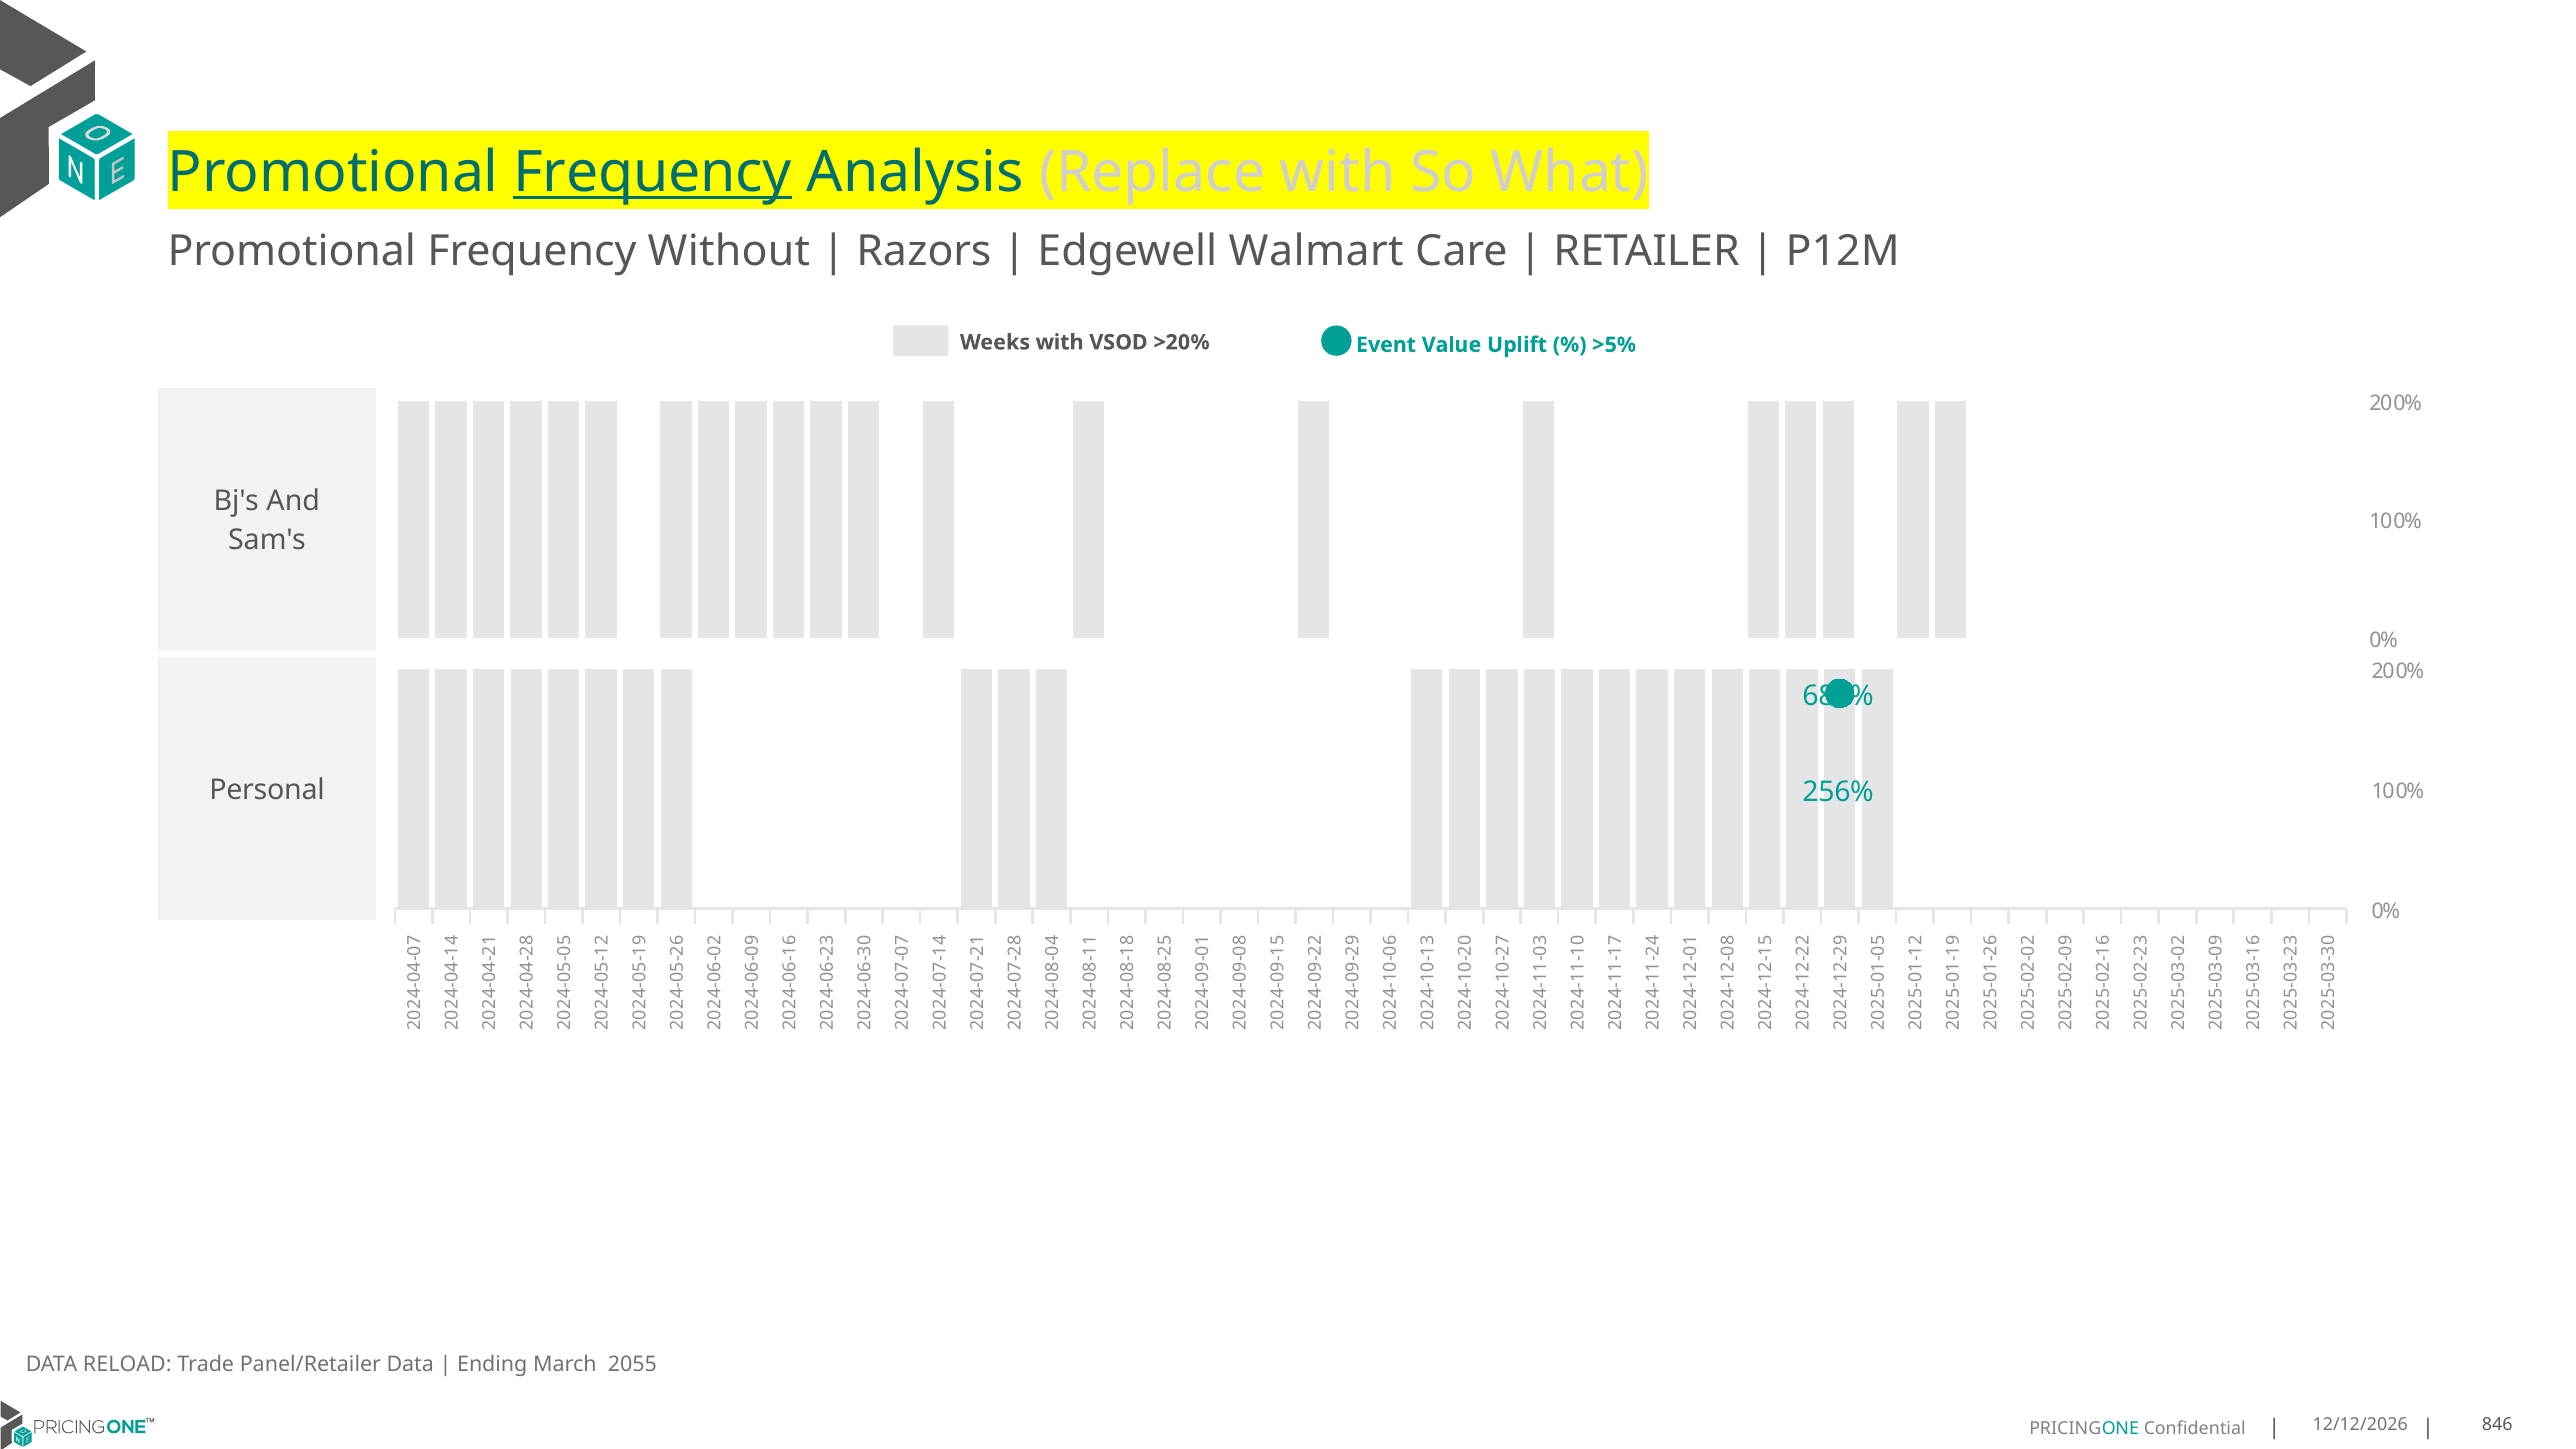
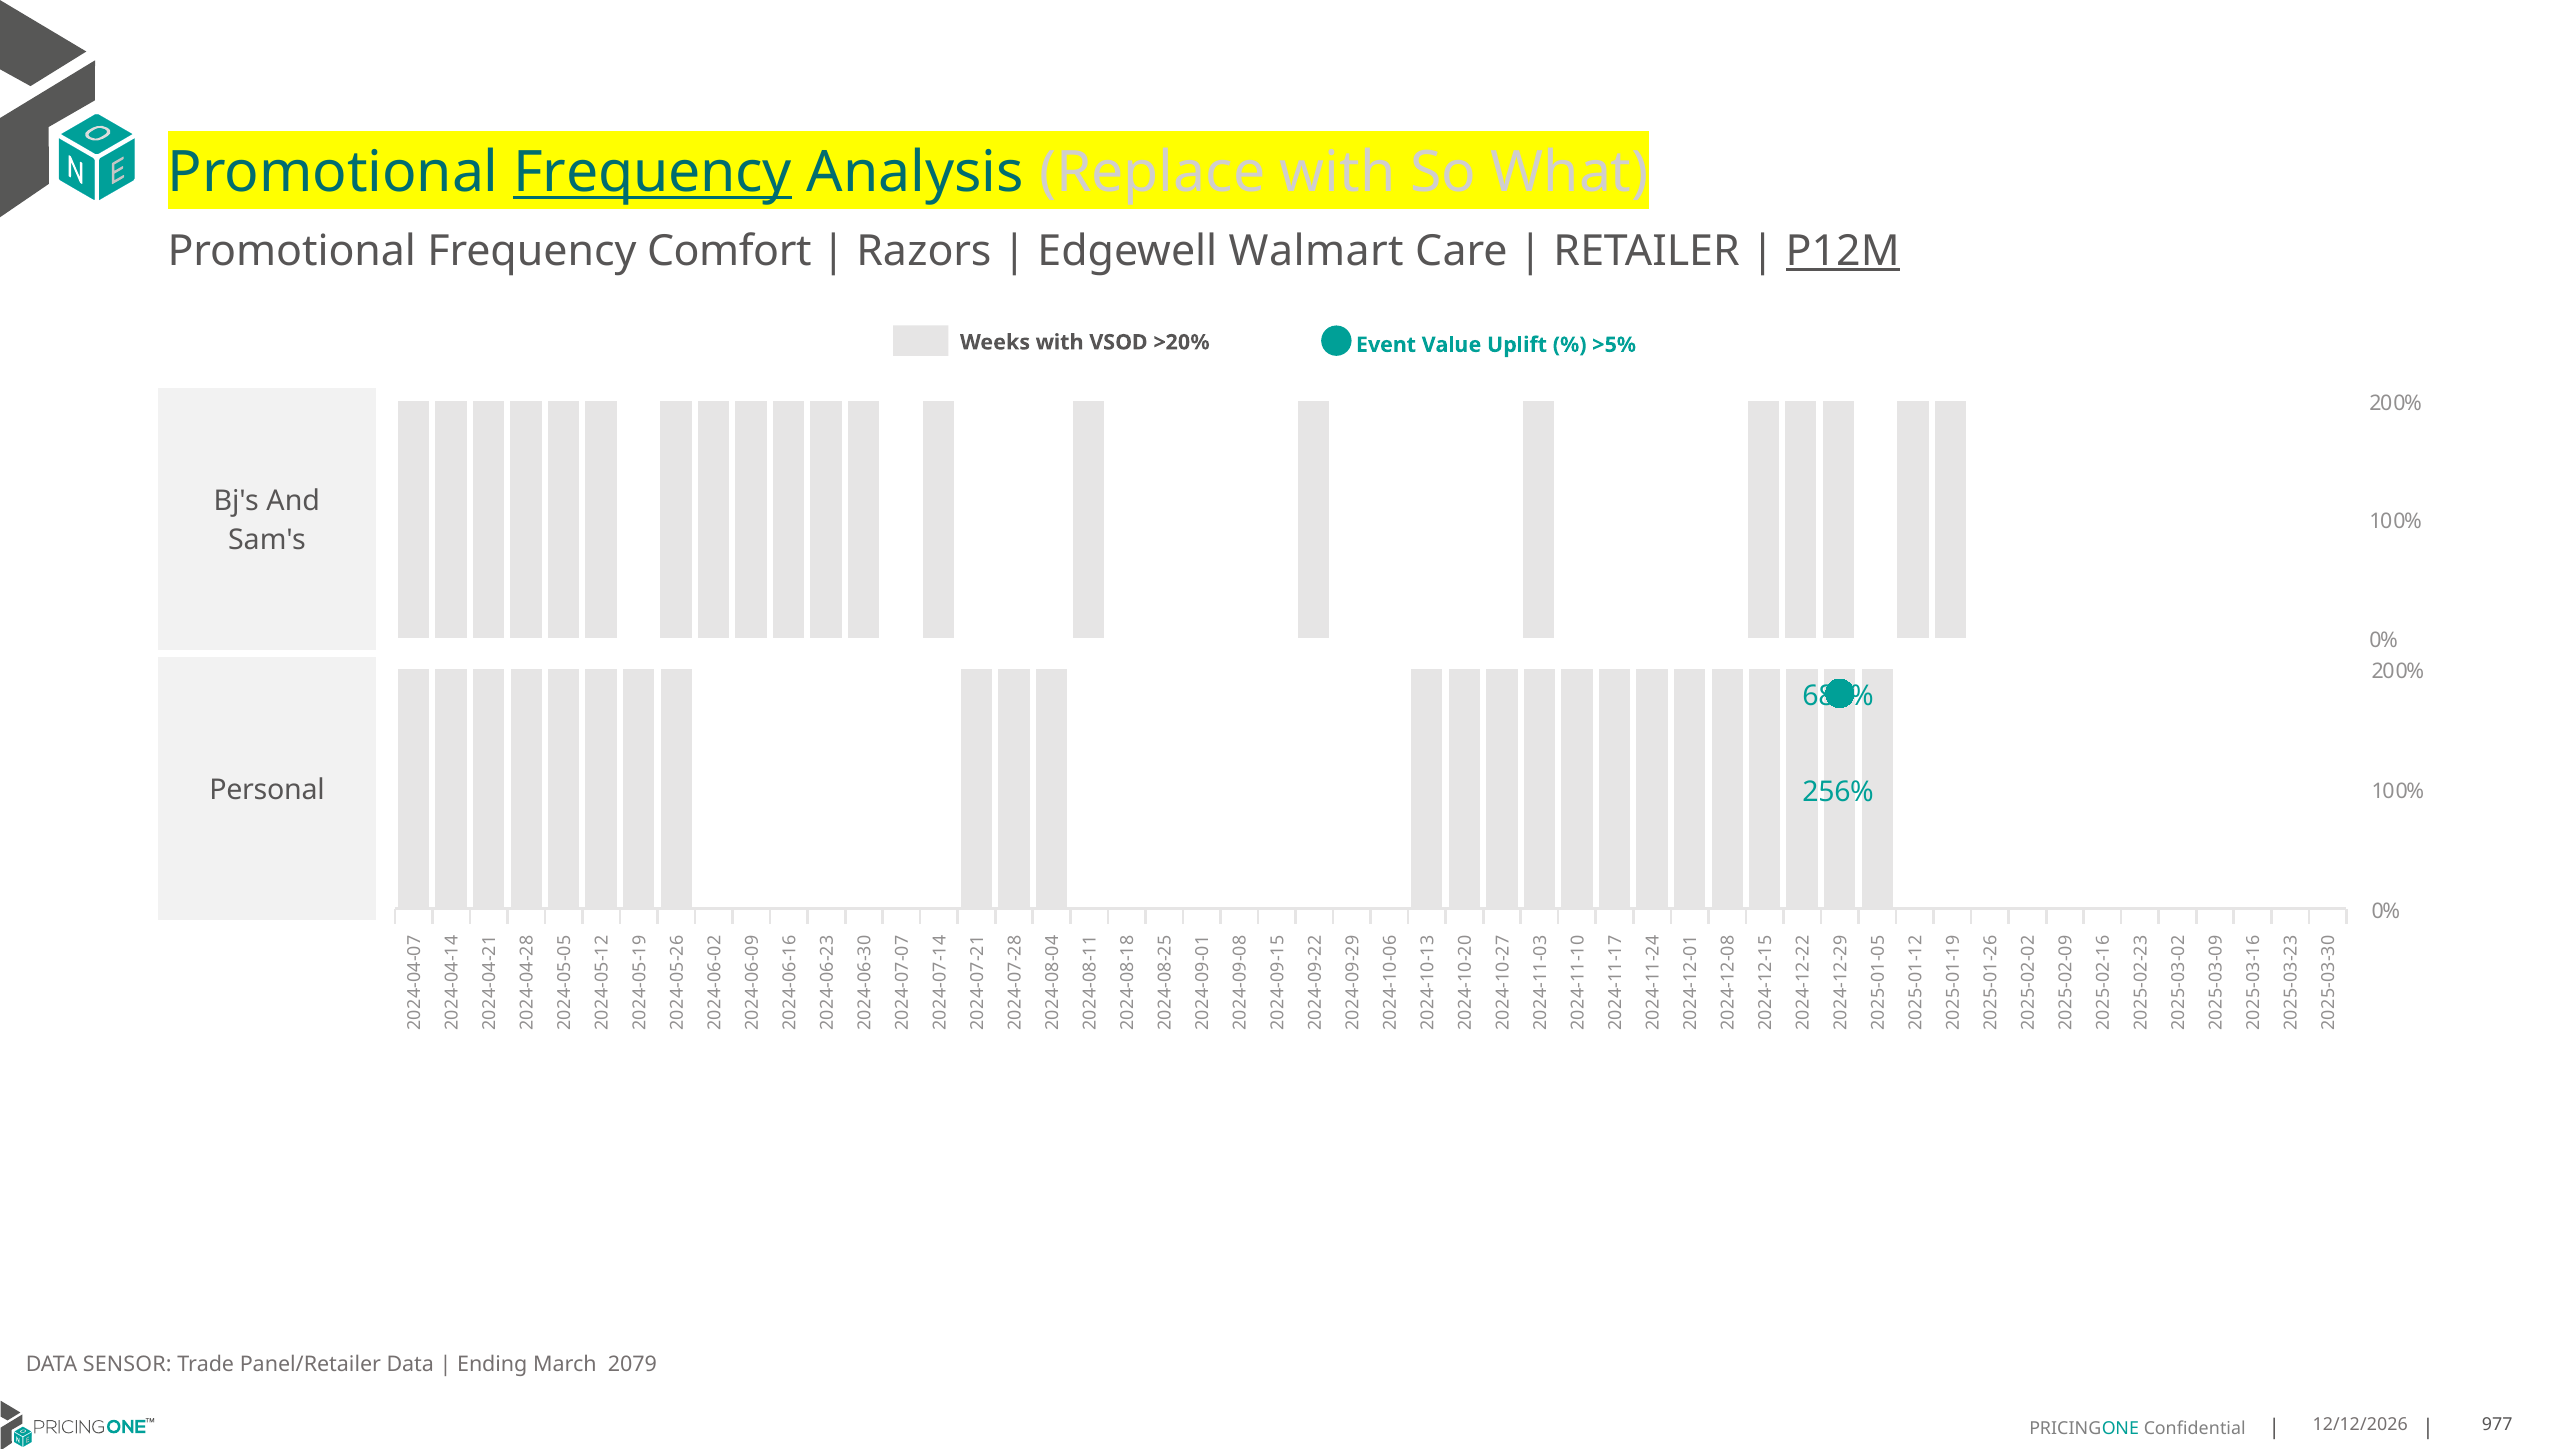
Without: Without -> Comfort
P12M underline: none -> present
RELOAD: RELOAD -> SENSOR
2055: 2055 -> 2079
846: 846 -> 977
